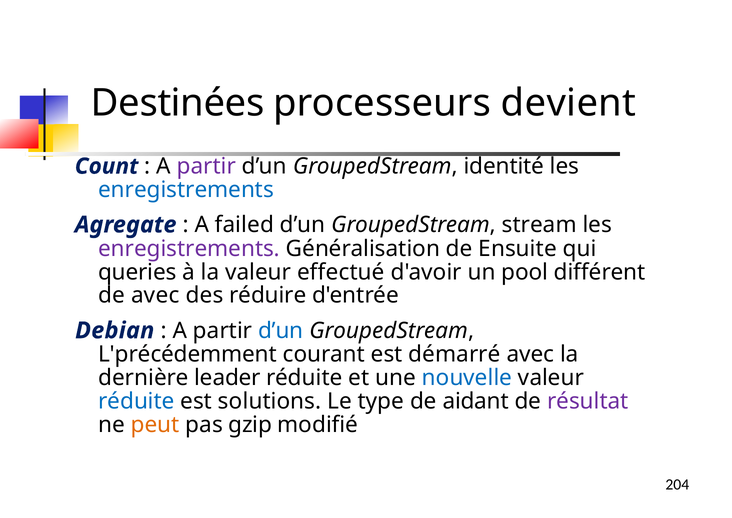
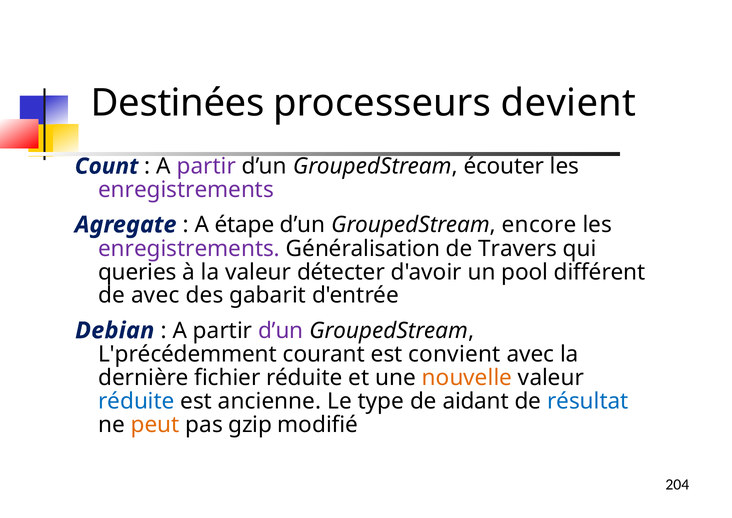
identité: identité -> écouter
enregistrements at (186, 190) colour: blue -> purple
failed: failed -> étape
stream: stream -> encore
Ensuite: Ensuite -> Travers
effectué: effectué -> détecter
réduire: réduire -> gabarit
d’un at (281, 331) colour: blue -> purple
démarré: démarré -> convient
leader: leader -> fichier
nouvelle colour: blue -> orange
solutions: solutions -> ancienne
résultat colour: purple -> blue
